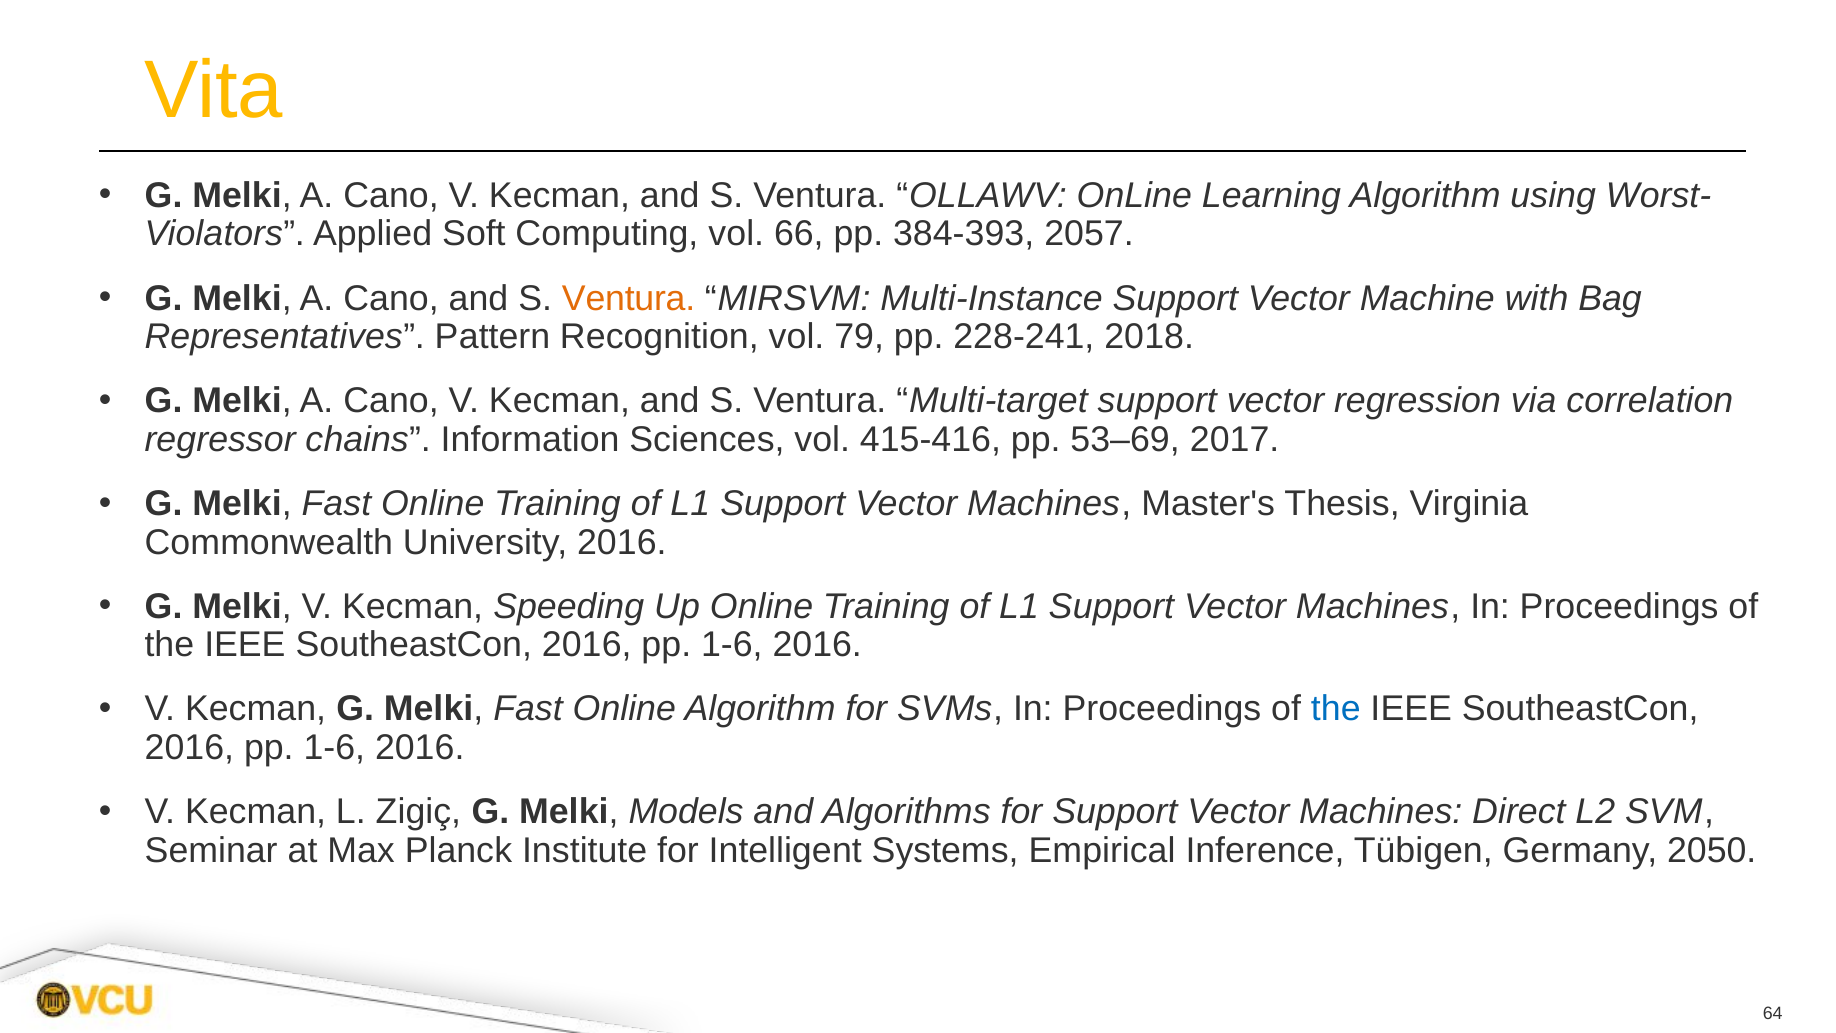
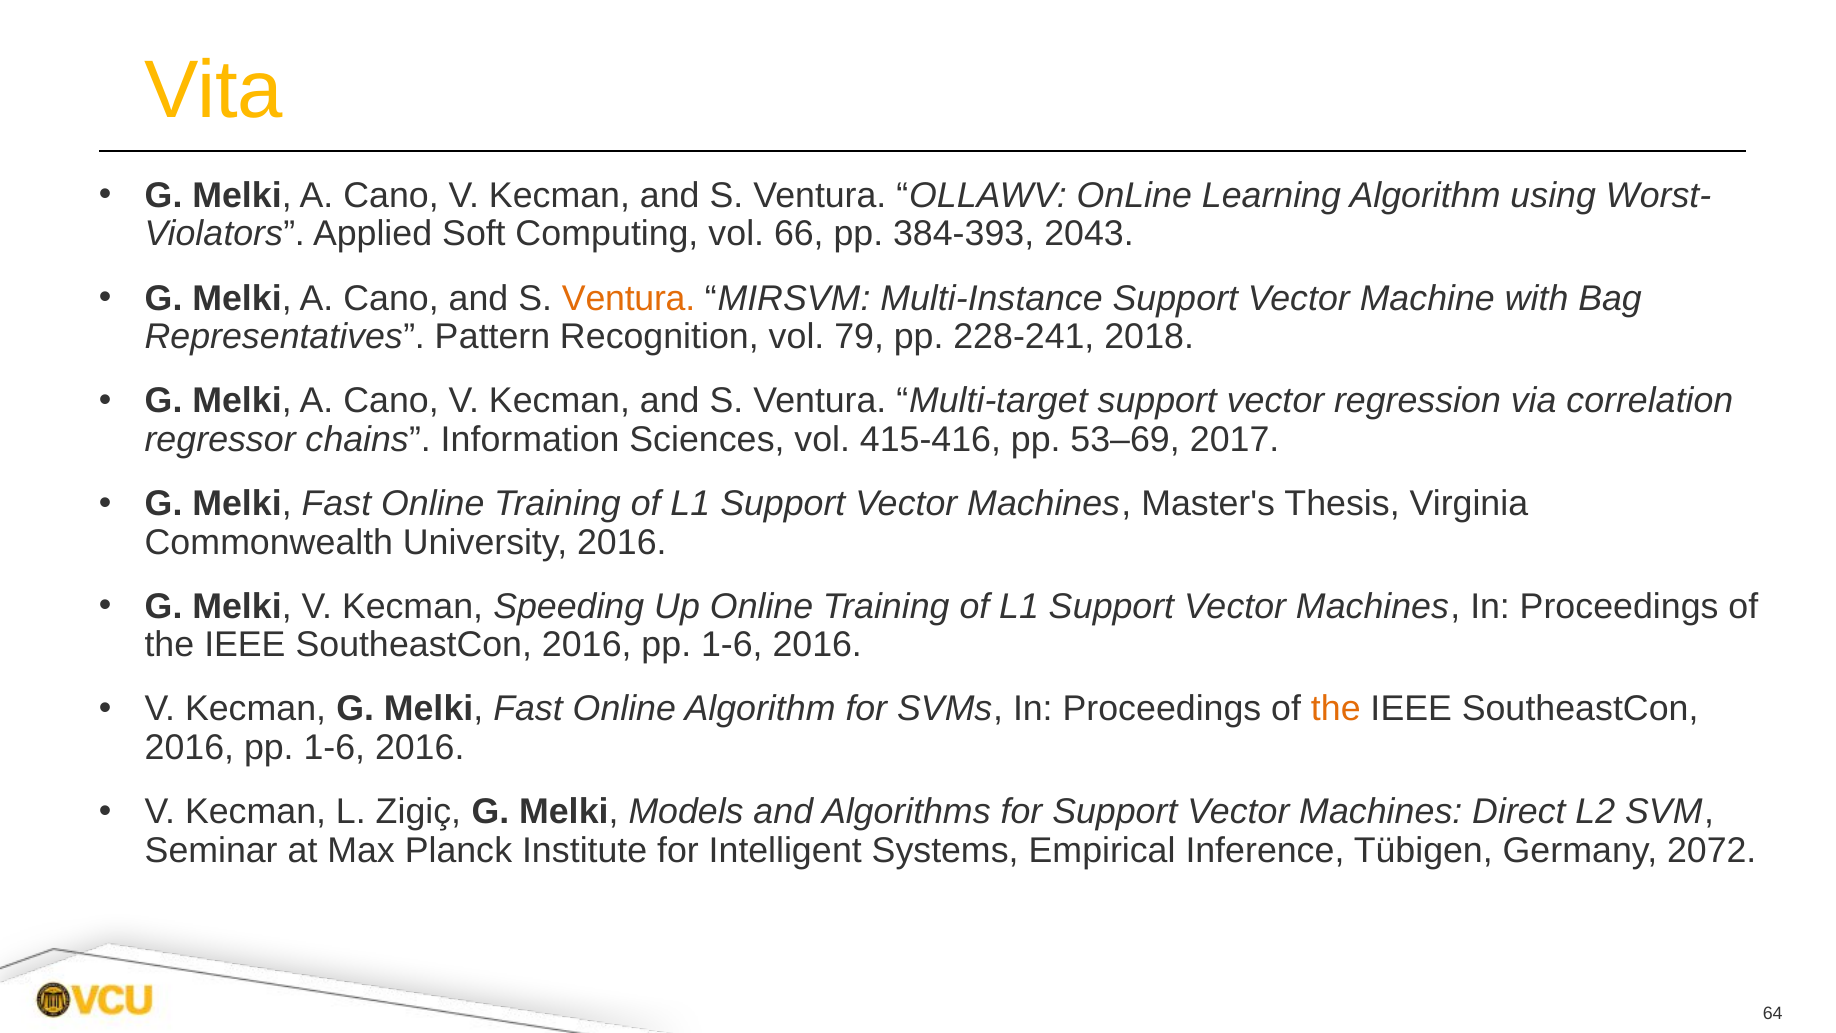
2057: 2057 -> 2043
the at (1336, 709) colour: blue -> orange
2050: 2050 -> 2072
